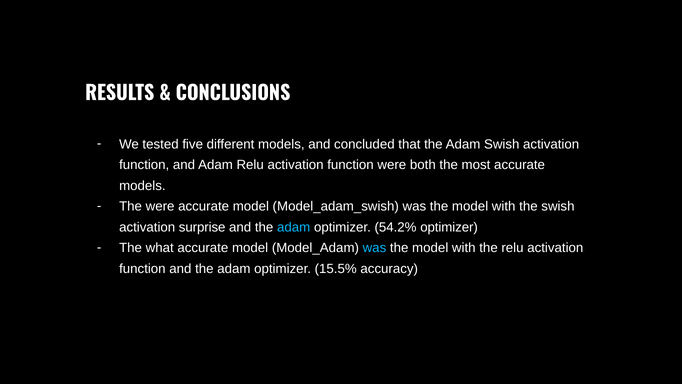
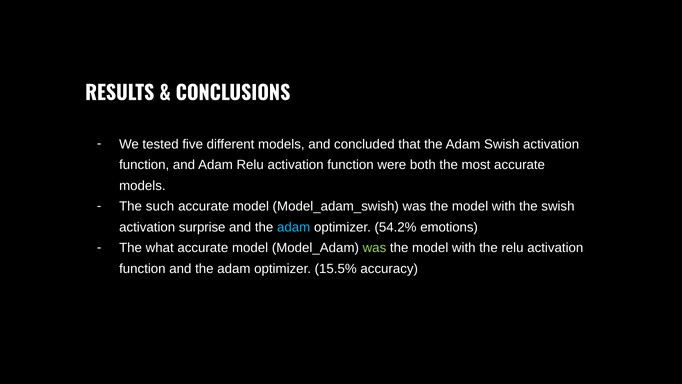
The were: were -> such
54.2% optimizer: optimizer -> emotions
was at (374, 248) colour: light blue -> light green
